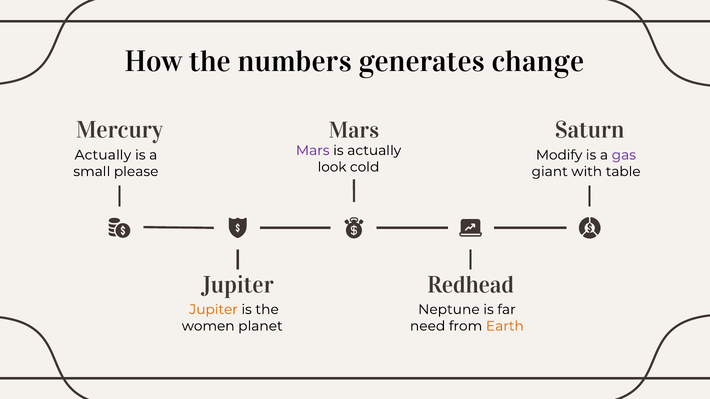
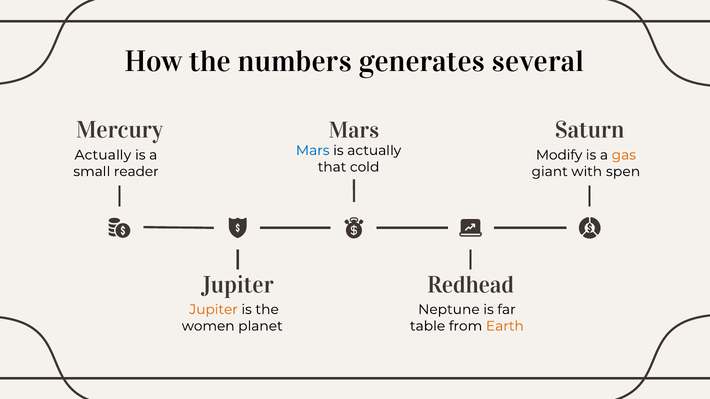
change: change -> several
Mars at (313, 151) colour: purple -> blue
gas colour: purple -> orange
look: look -> that
please: please -> reader
table: table -> spen
need: need -> table
